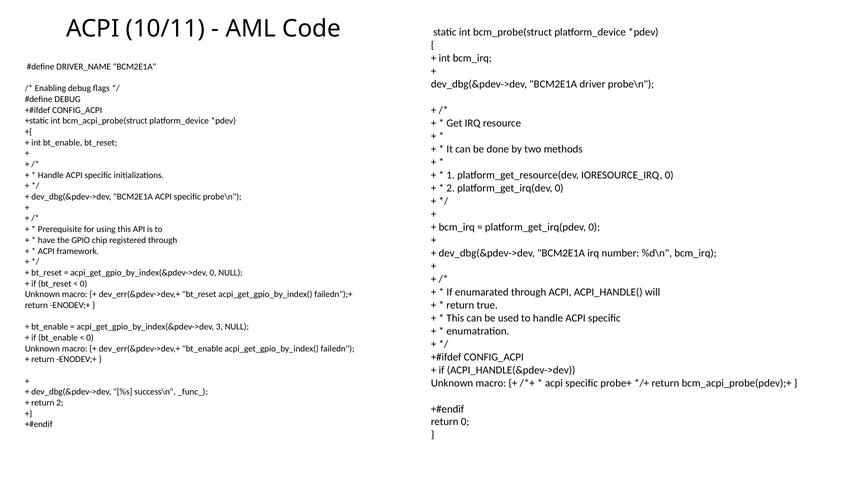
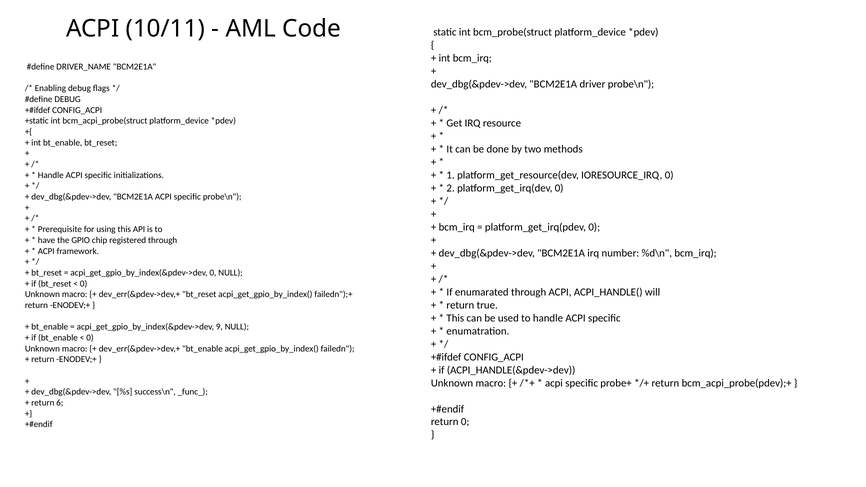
3: 3 -> 9
return 2: 2 -> 6
